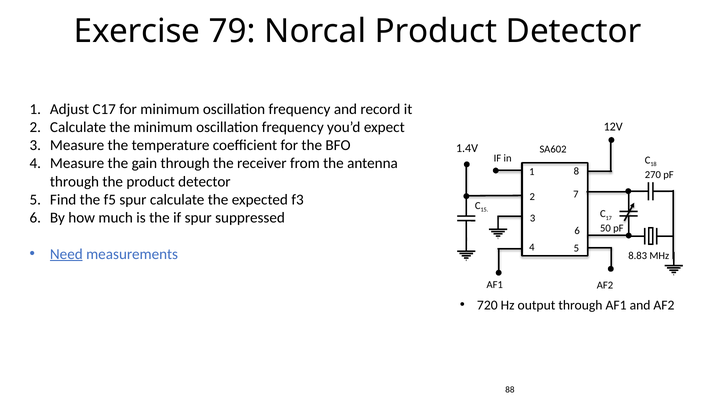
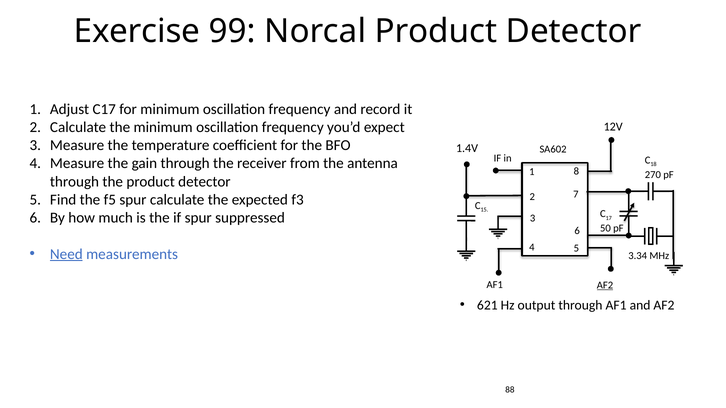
79: 79 -> 99
8.83: 8.83 -> 3.34
AF2 at (605, 286) underline: none -> present
720: 720 -> 621
